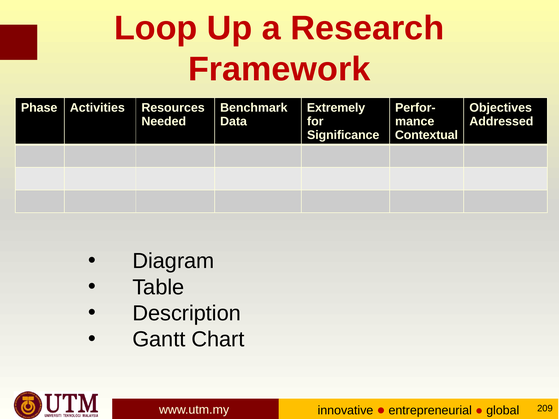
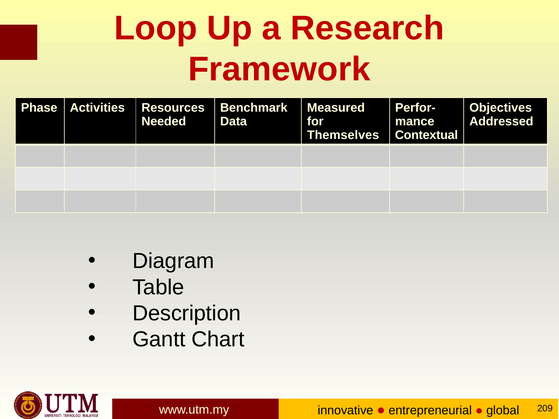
Extremely: Extremely -> Measured
Significance: Significance -> Themselves
